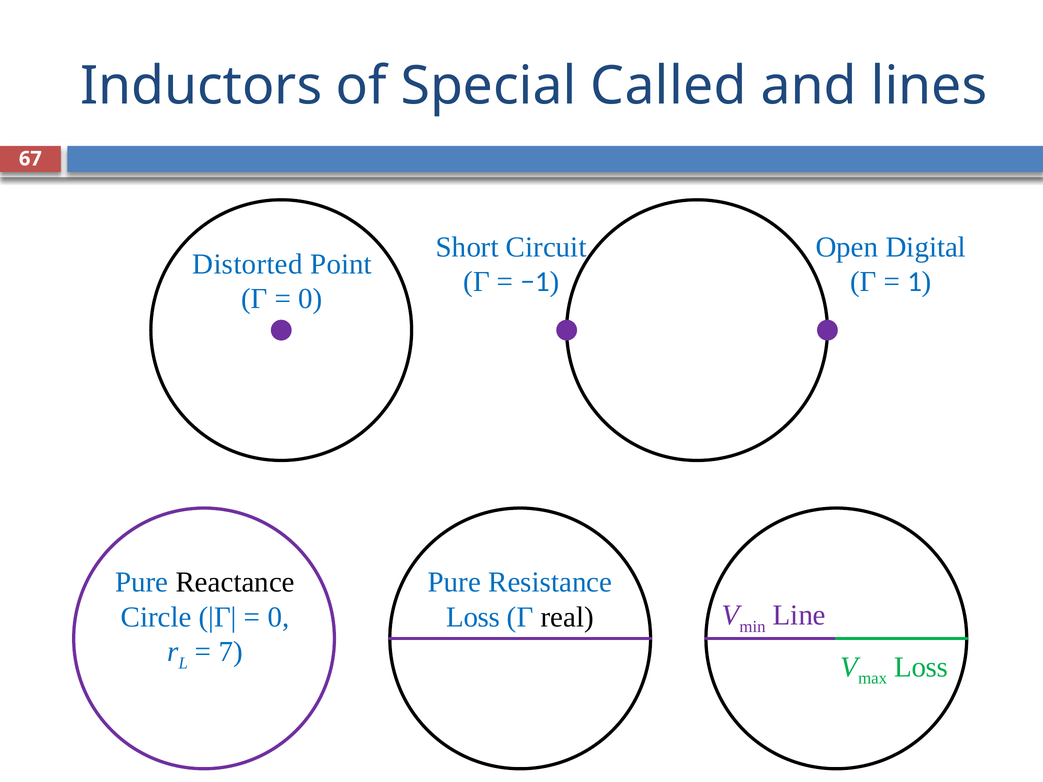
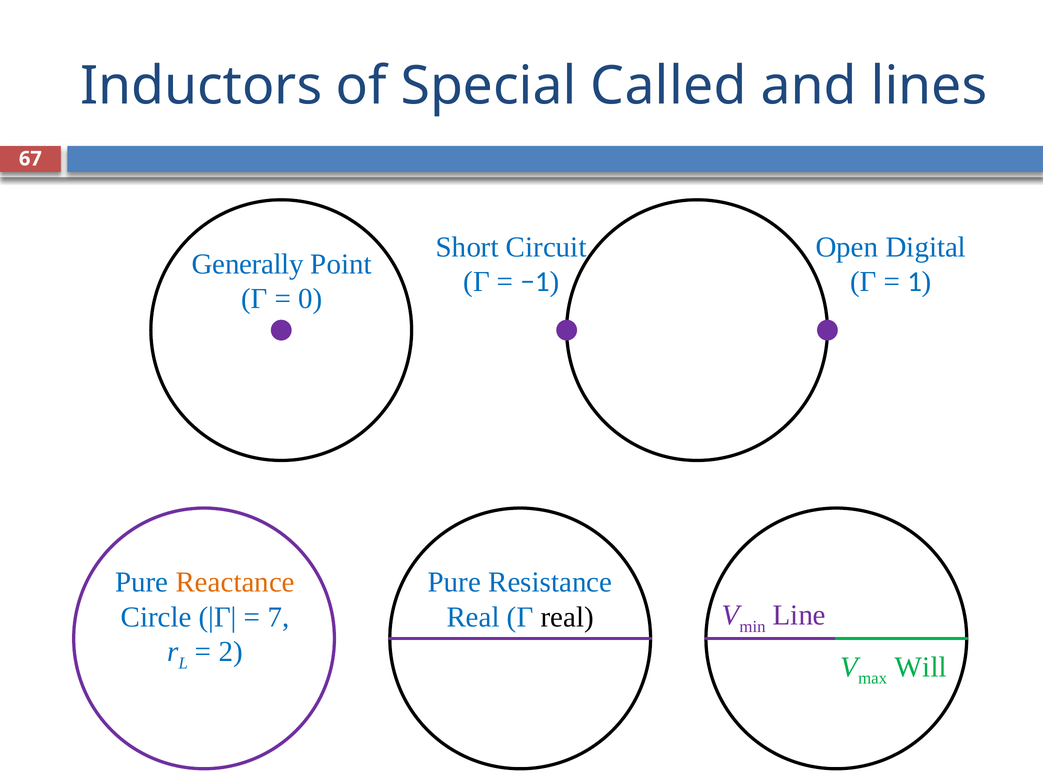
Distorted: Distorted -> Generally
Reactance colour: black -> orange
0 at (278, 617): 0 -> 7
Loss at (473, 617): Loss -> Real
7: 7 -> 2
Loss at (921, 667): Loss -> Will
